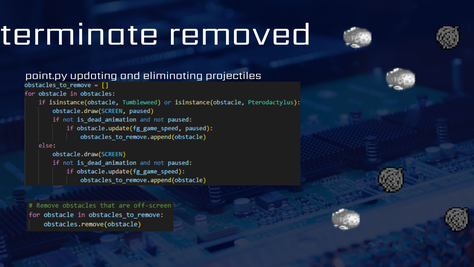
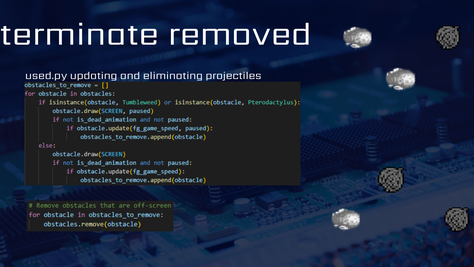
point.py: point.py -> used.py
